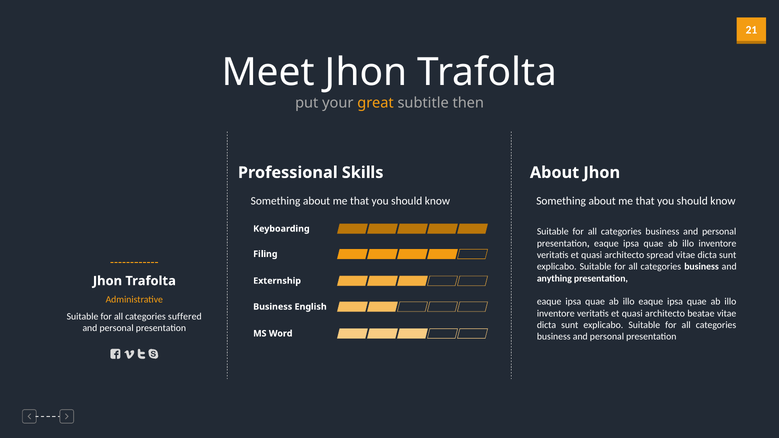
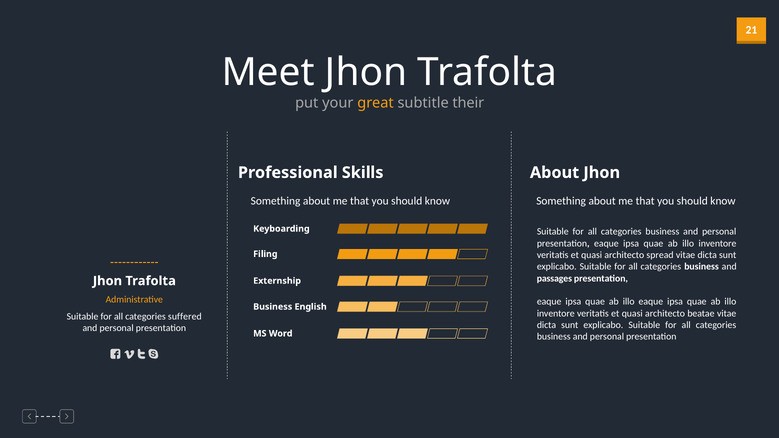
then: then -> their
anything: anything -> passages
